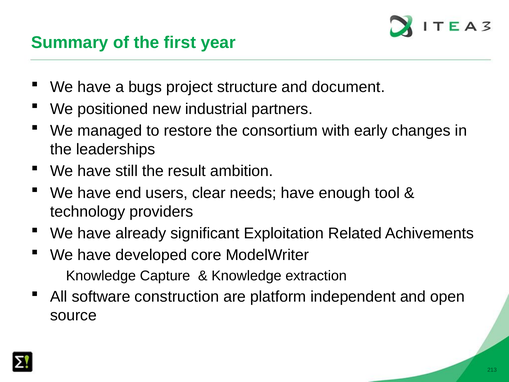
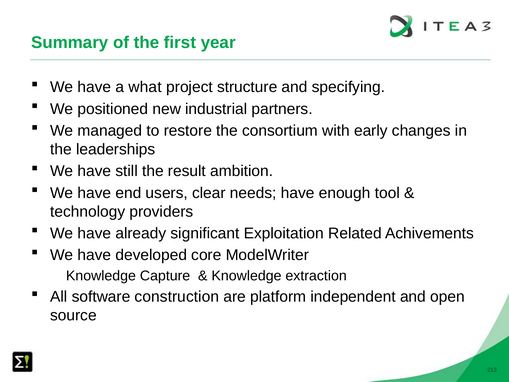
bugs: bugs -> what
document: document -> specifying
